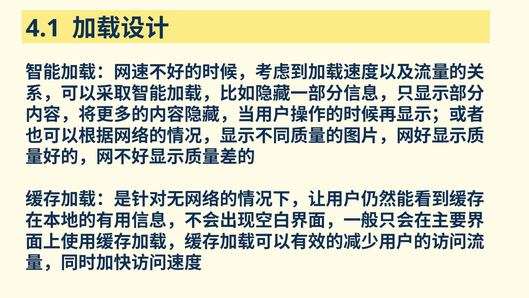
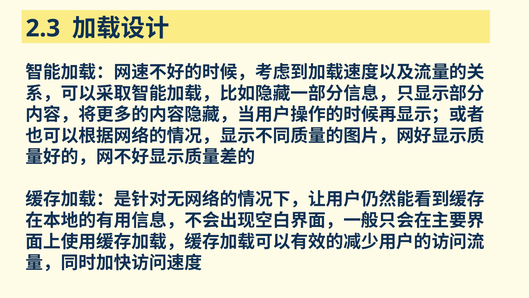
4.1: 4.1 -> 2.3
